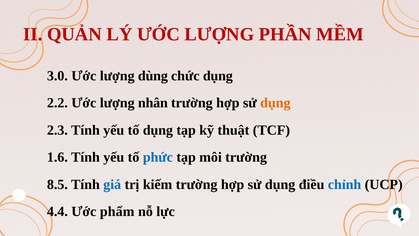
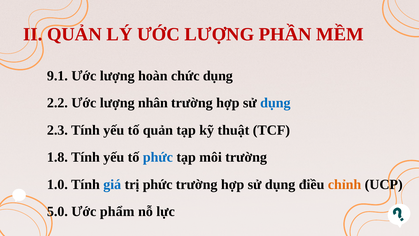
3.0: 3.0 -> 9.1
dùng: dùng -> hoàn
dụng at (275, 103) colour: orange -> blue
tố dụng: dụng -> quản
1.6: 1.6 -> 1.8
8.5: 8.5 -> 1.0
trị kiếm: kiếm -> phức
chỉnh colour: blue -> orange
4.4: 4.4 -> 5.0
